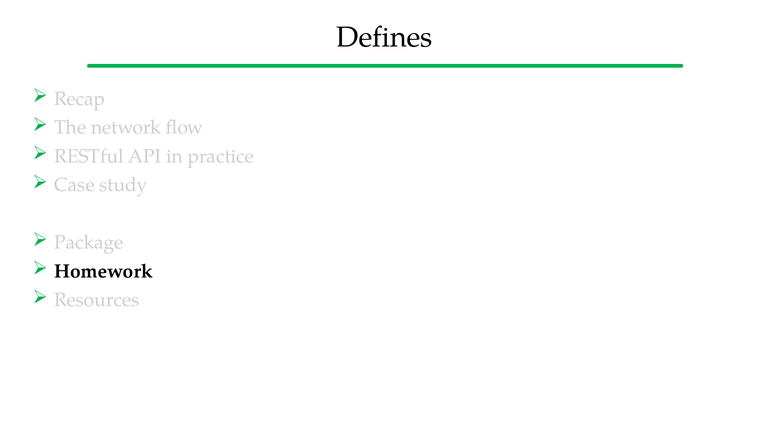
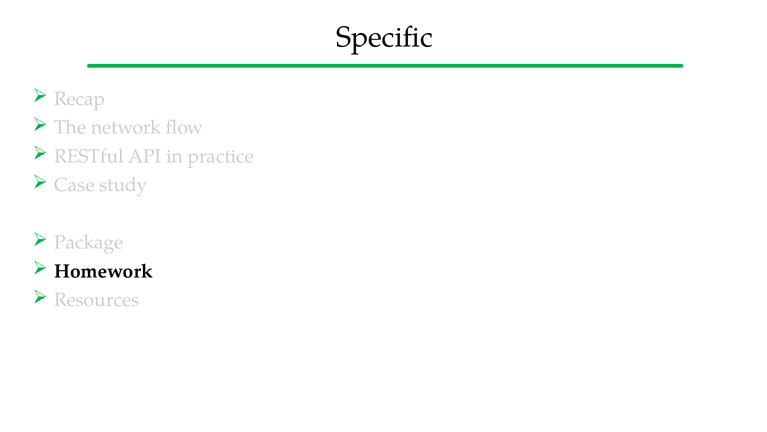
Defines: Defines -> Specific
